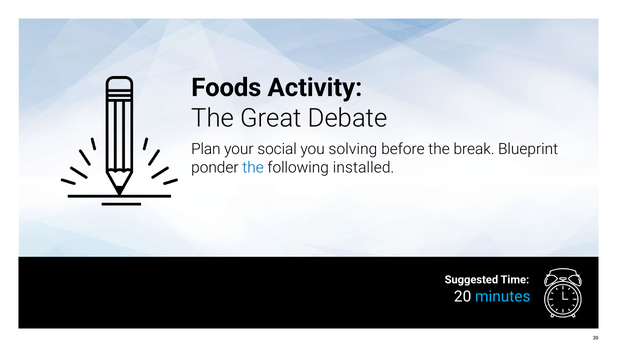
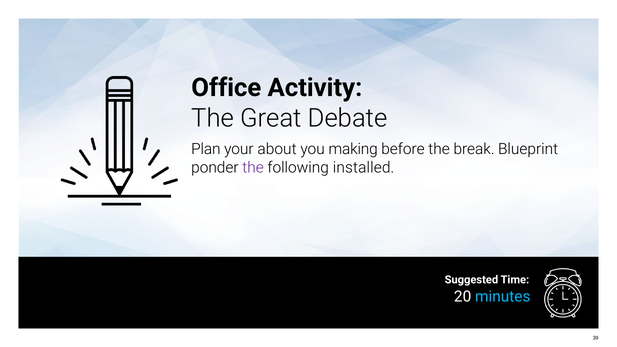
Foods: Foods -> Office
social: social -> about
solving: solving -> making
the at (253, 168) colour: blue -> purple
